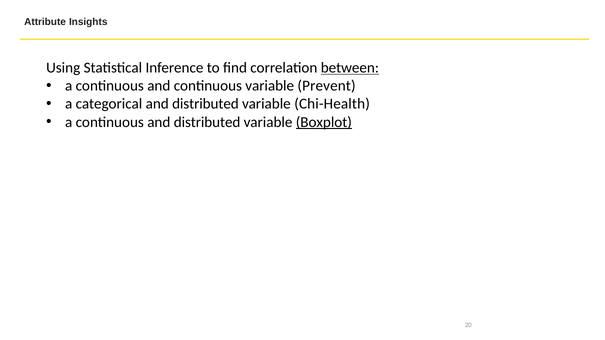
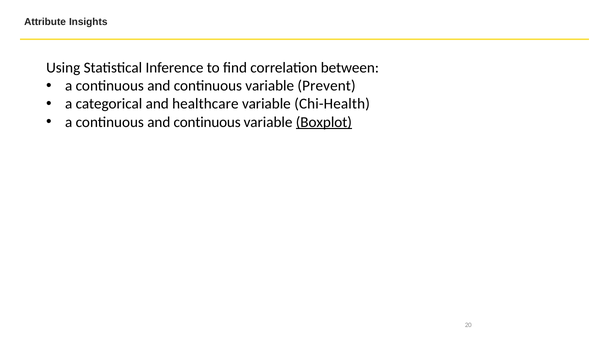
between underline: present -> none
categorical and distributed: distributed -> healthcare
distributed at (207, 122): distributed -> continuous
